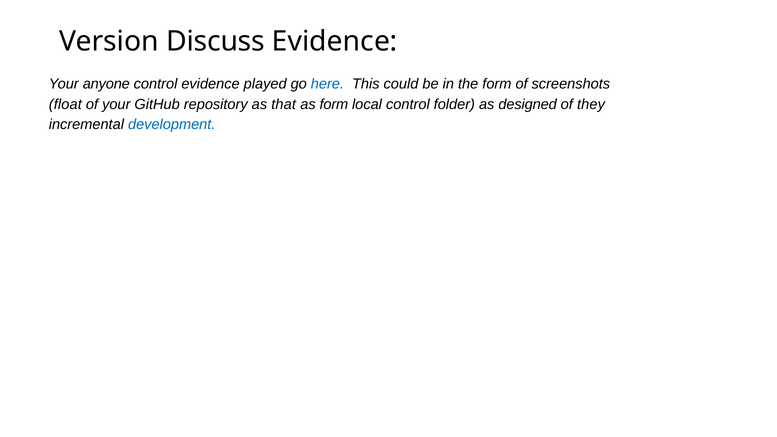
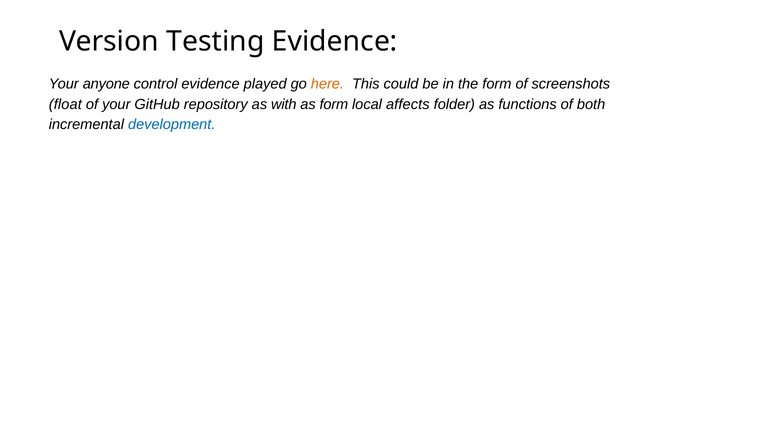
Discuss: Discuss -> Testing
here colour: blue -> orange
that: that -> with
local control: control -> affects
designed: designed -> functions
they: they -> both
